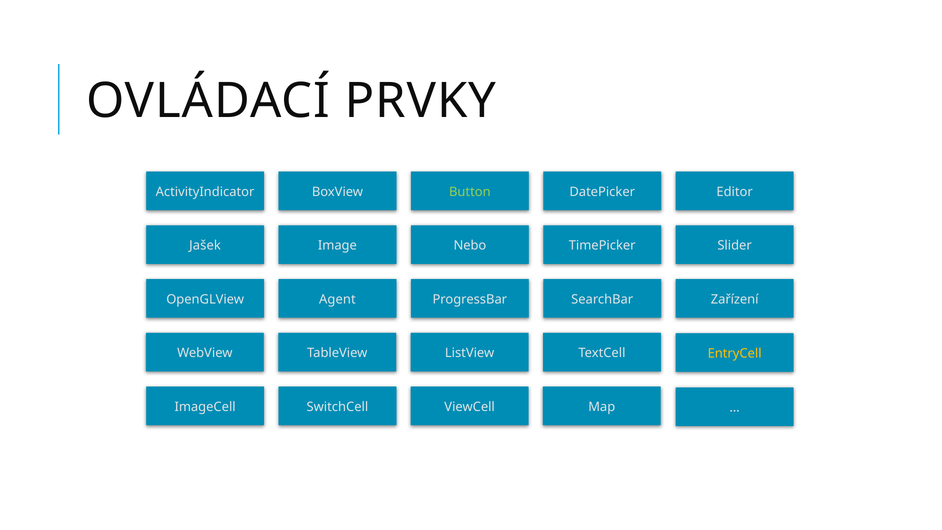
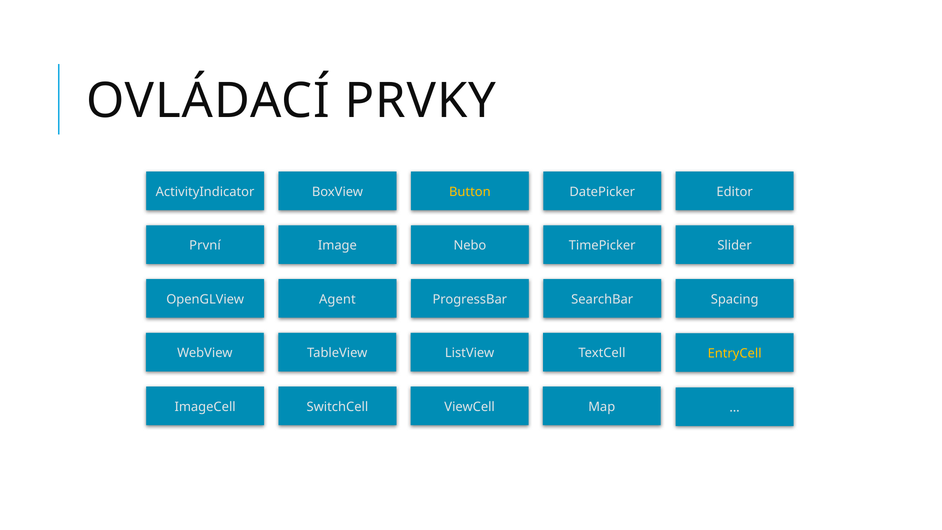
Button colour: light green -> yellow
Jašek: Jašek -> První
Zařízení: Zařízení -> Spacing
